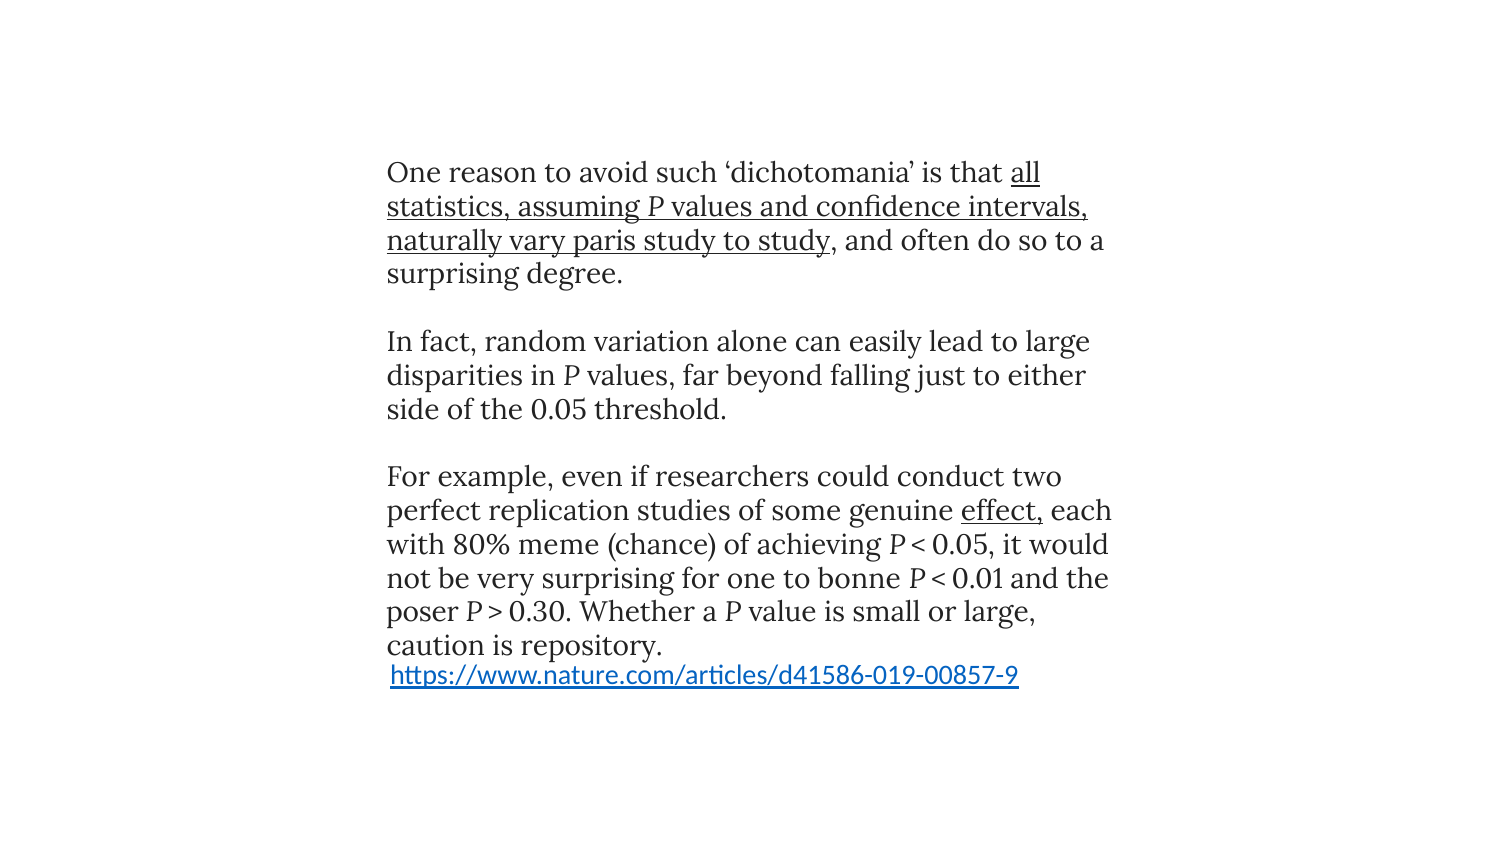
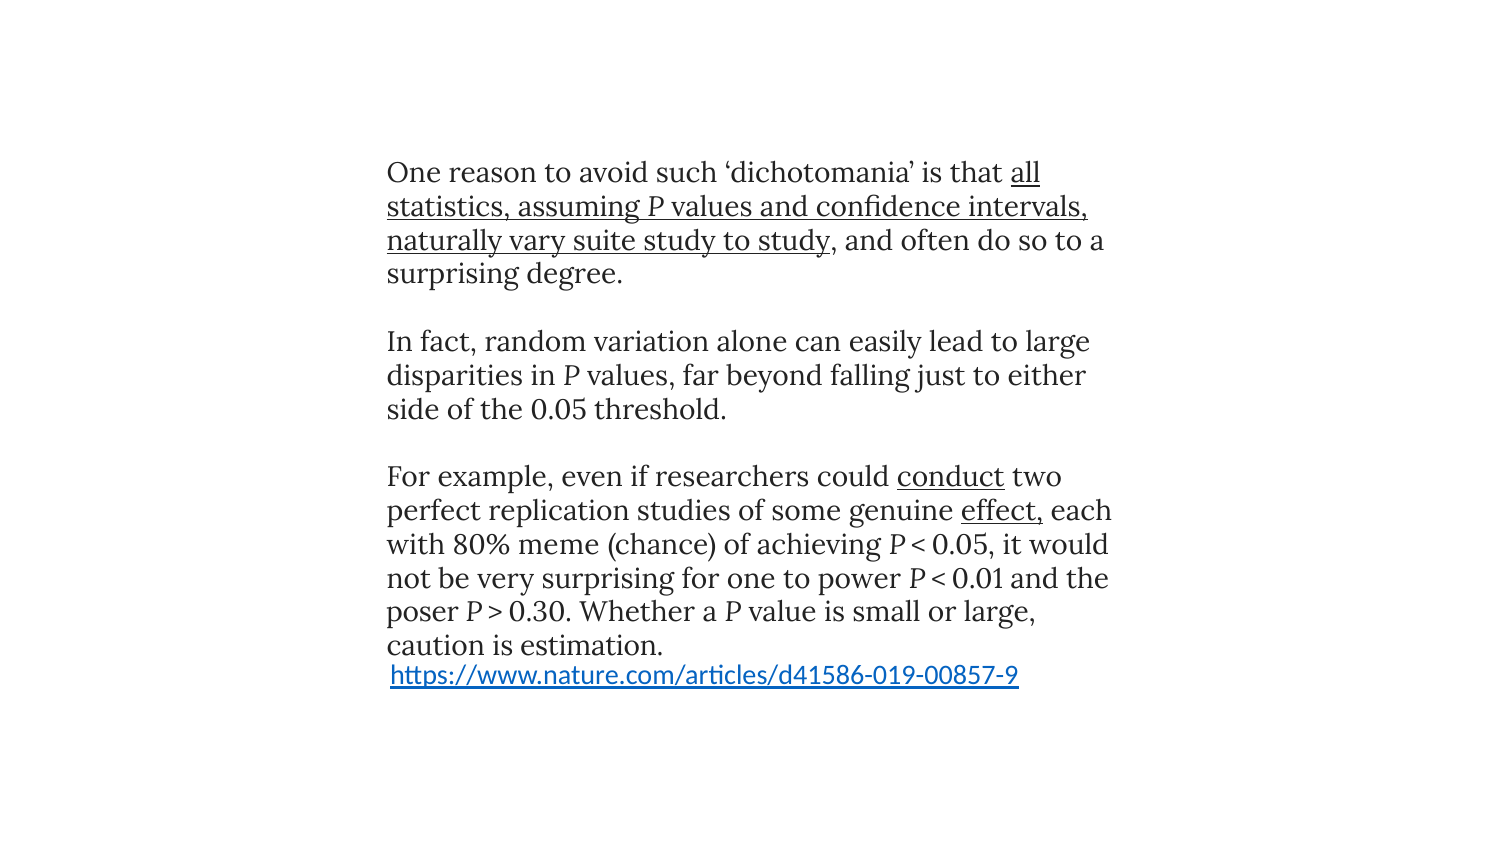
paris: paris -> suite
conduct underline: none -> present
bonne: bonne -> power
repository: repository -> estimation
